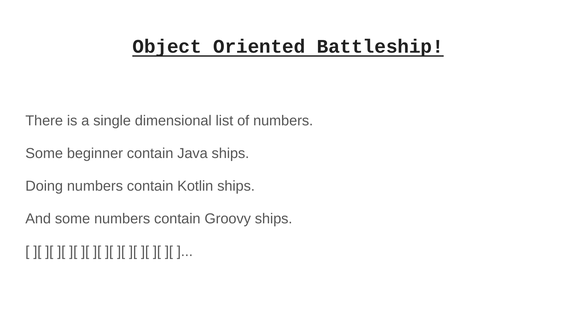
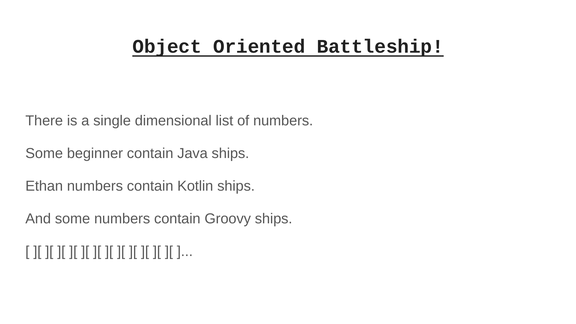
Doing: Doing -> Ethan
